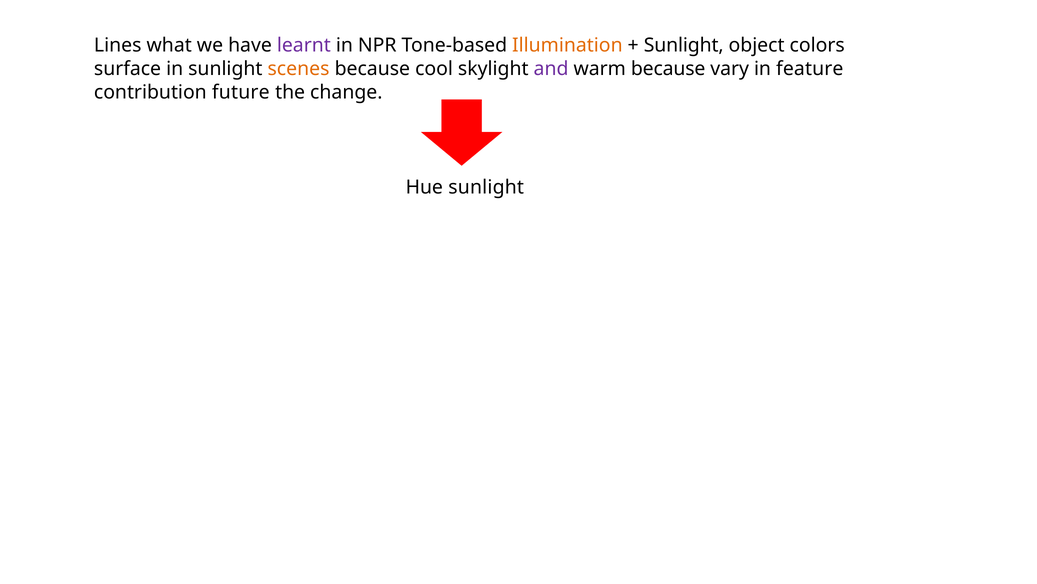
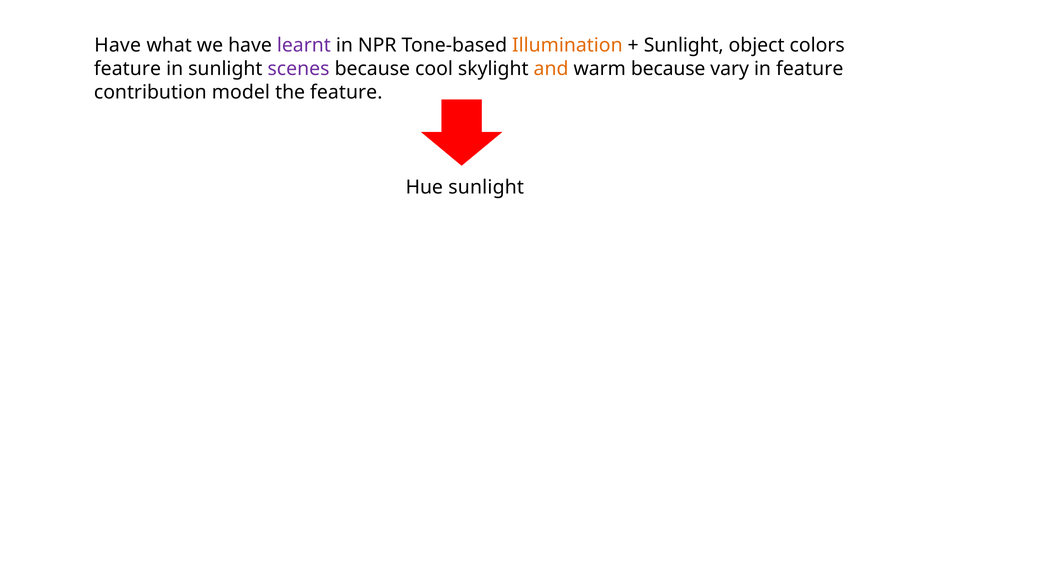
Lines at (118, 45): Lines -> Have
surface at (128, 69): surface -> feature
scenes colour: orange -> purple
and colour: purple -> orange
future: future -> model
the change: change -> feature
